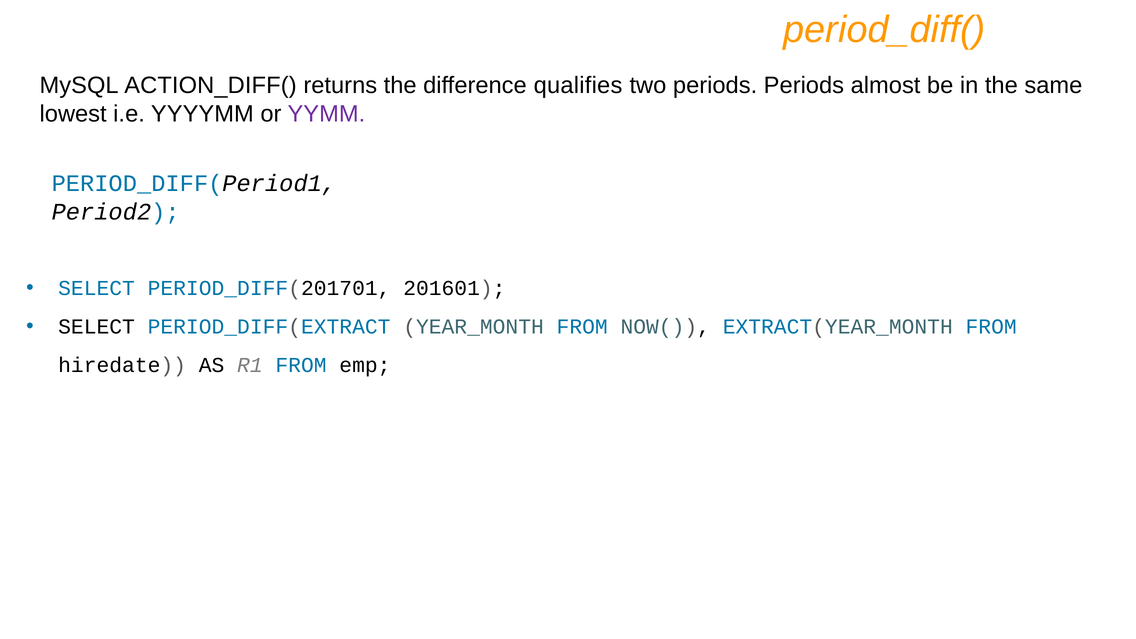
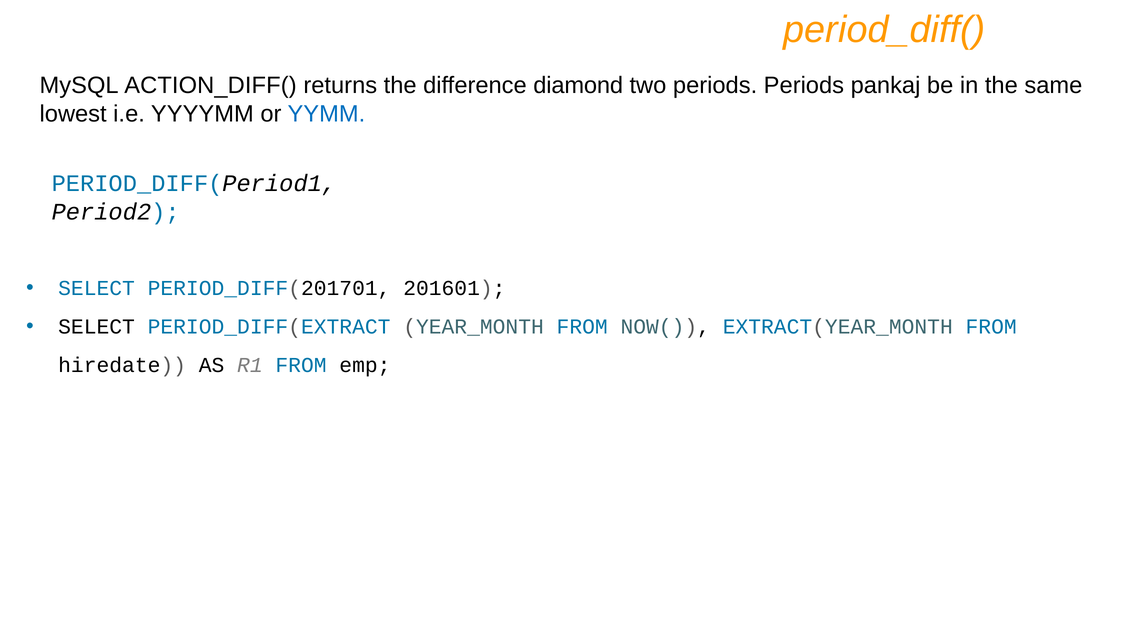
qualifies: qualifies -> diamond
almost: almost -> pankaj
YYMM colour: purple -> blue
